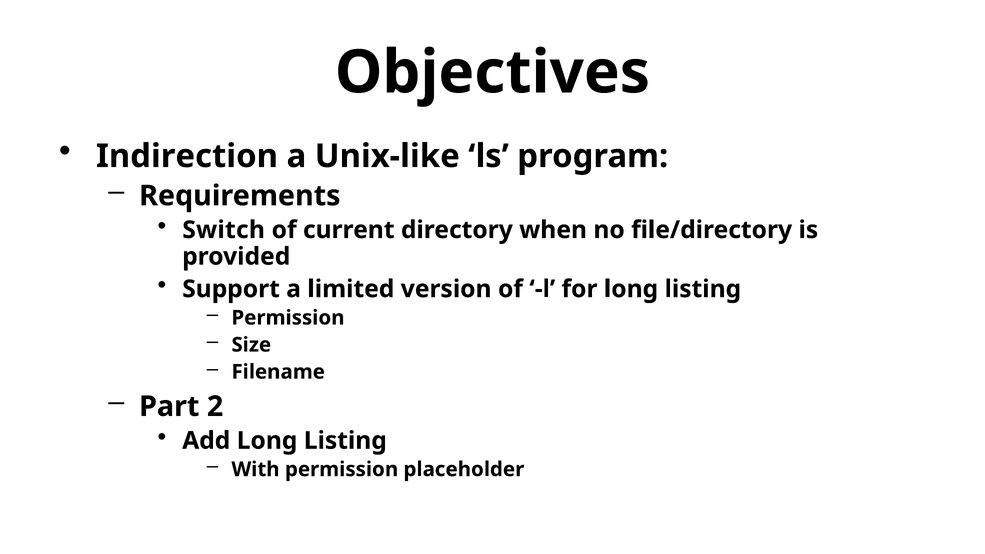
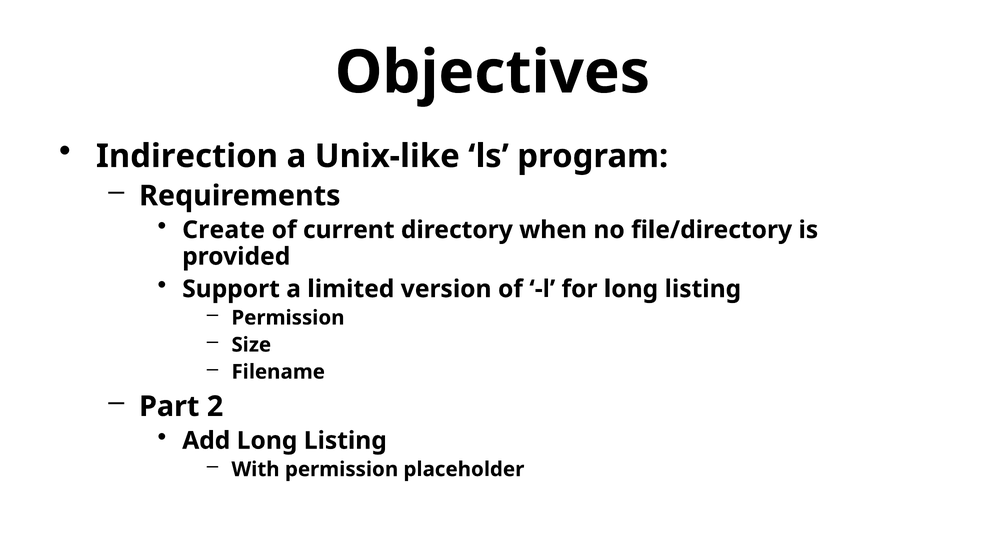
Switch: Switch -> Create
